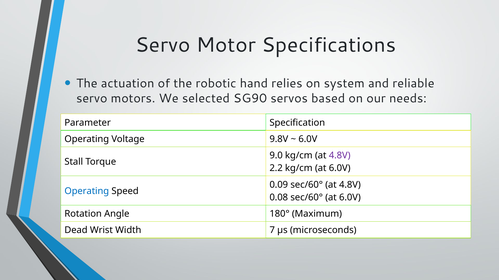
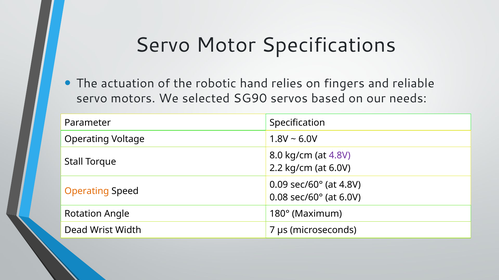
system: system -> fingers
9.8V: 9.8V -> 1.8V
9.0: 9.0 -> 8.0
Operating at (87, 191) colour: blue -> orange
